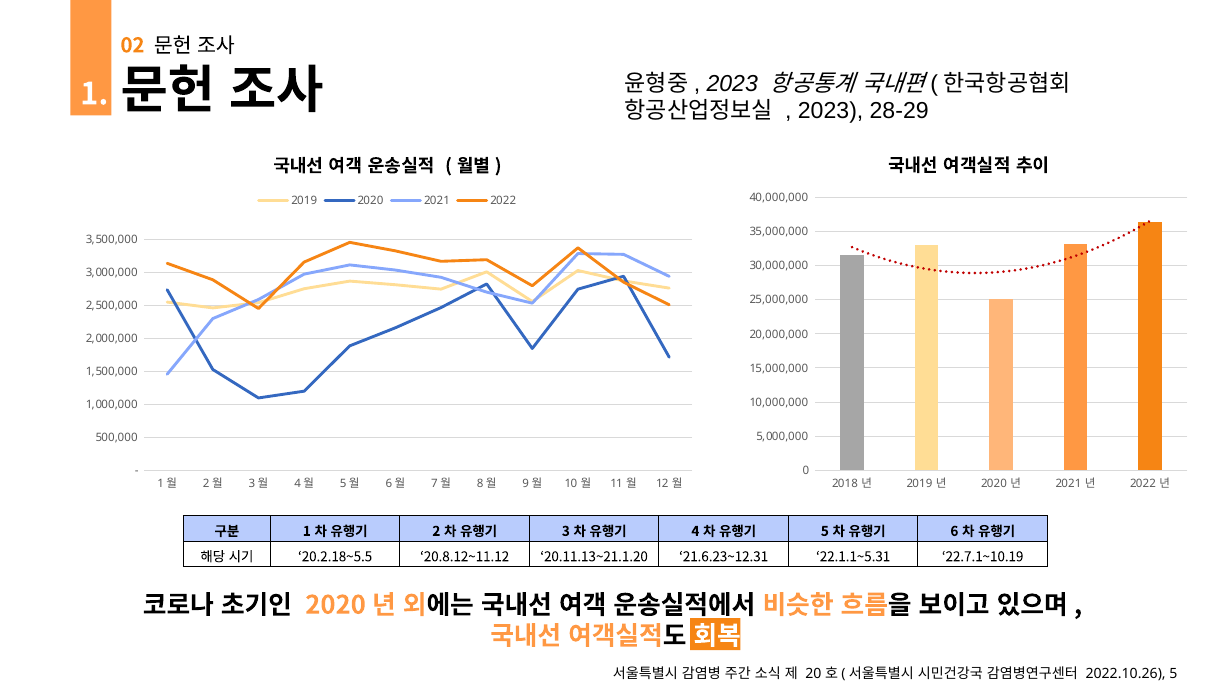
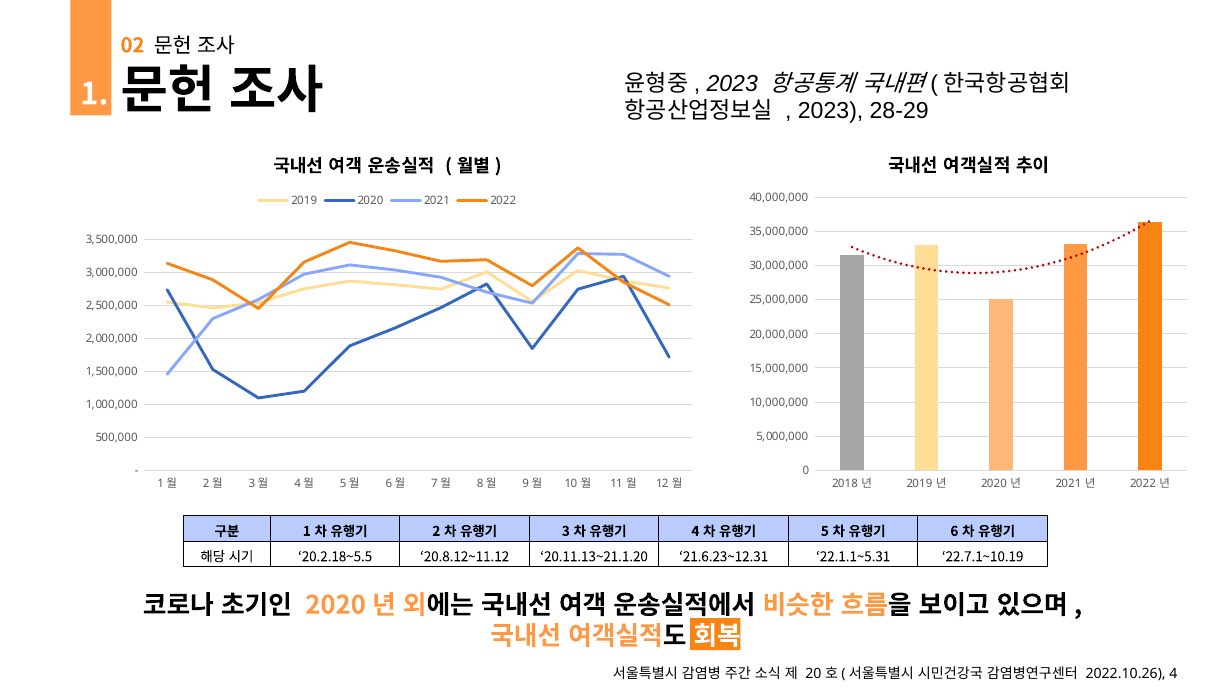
2022.10.26 5: 5 -> 4
